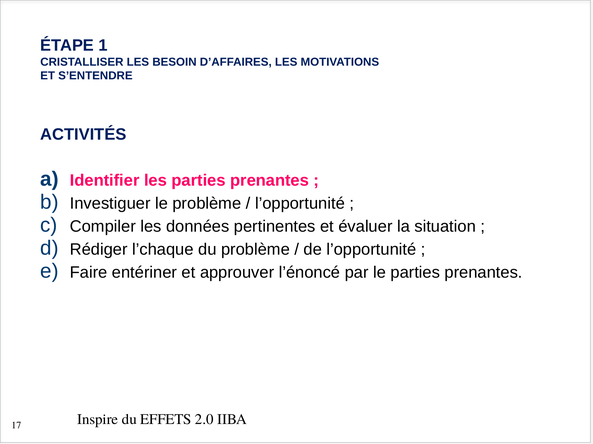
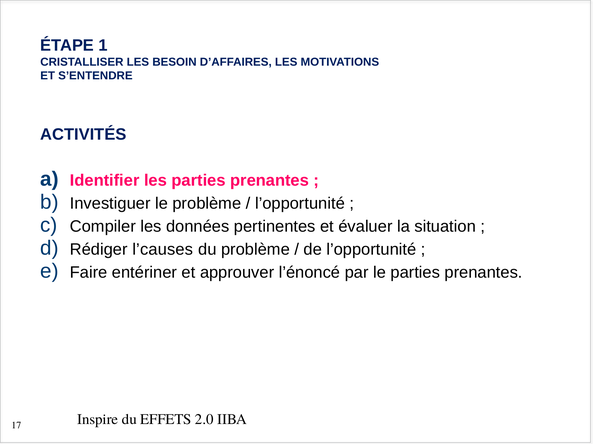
l’chaque: l’chaque -> l’causes
